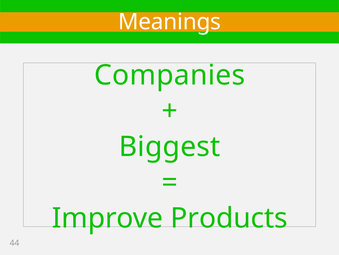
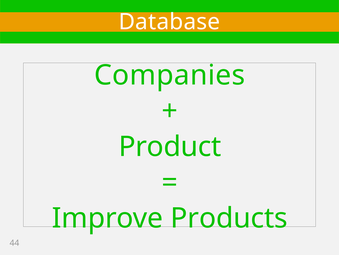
Meanings: Meanings -> Database
Biggest: Biggest -> Product
